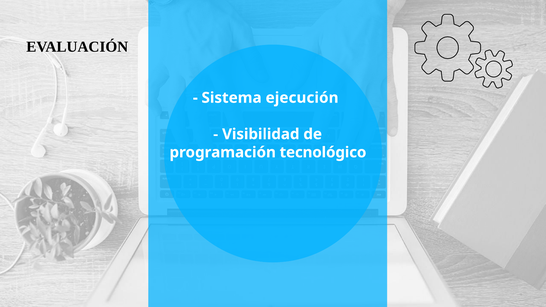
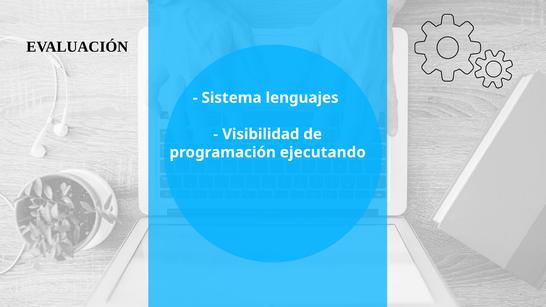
ejecución: ejecución -> lenguajes
tecnológico: tecnológico -> ejecutando
